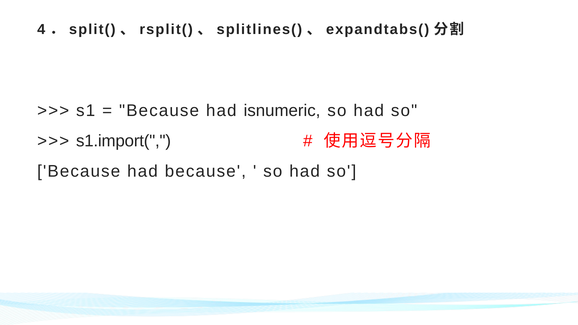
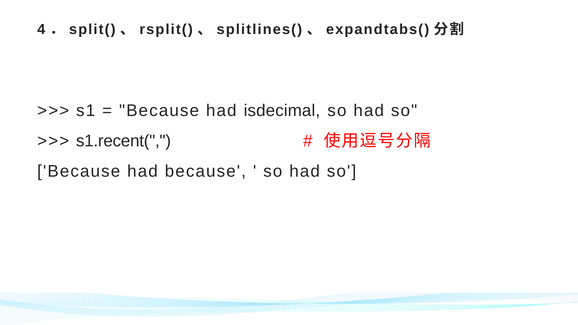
isnumeric: isnumeric -> isdecimal
s1.import(: s1.import( -> s1.recent(
